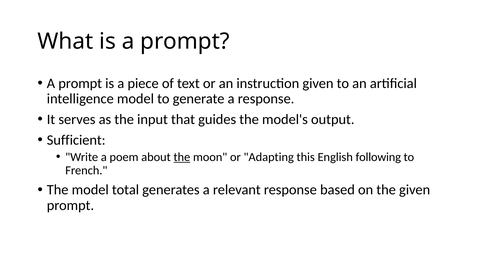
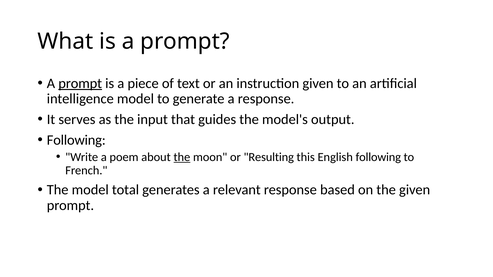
prompt at (80, 83) underline: none -> present
Sufficient at (76, 140): Sufficient -> Following
Adapting: Adapting -> Resulting
